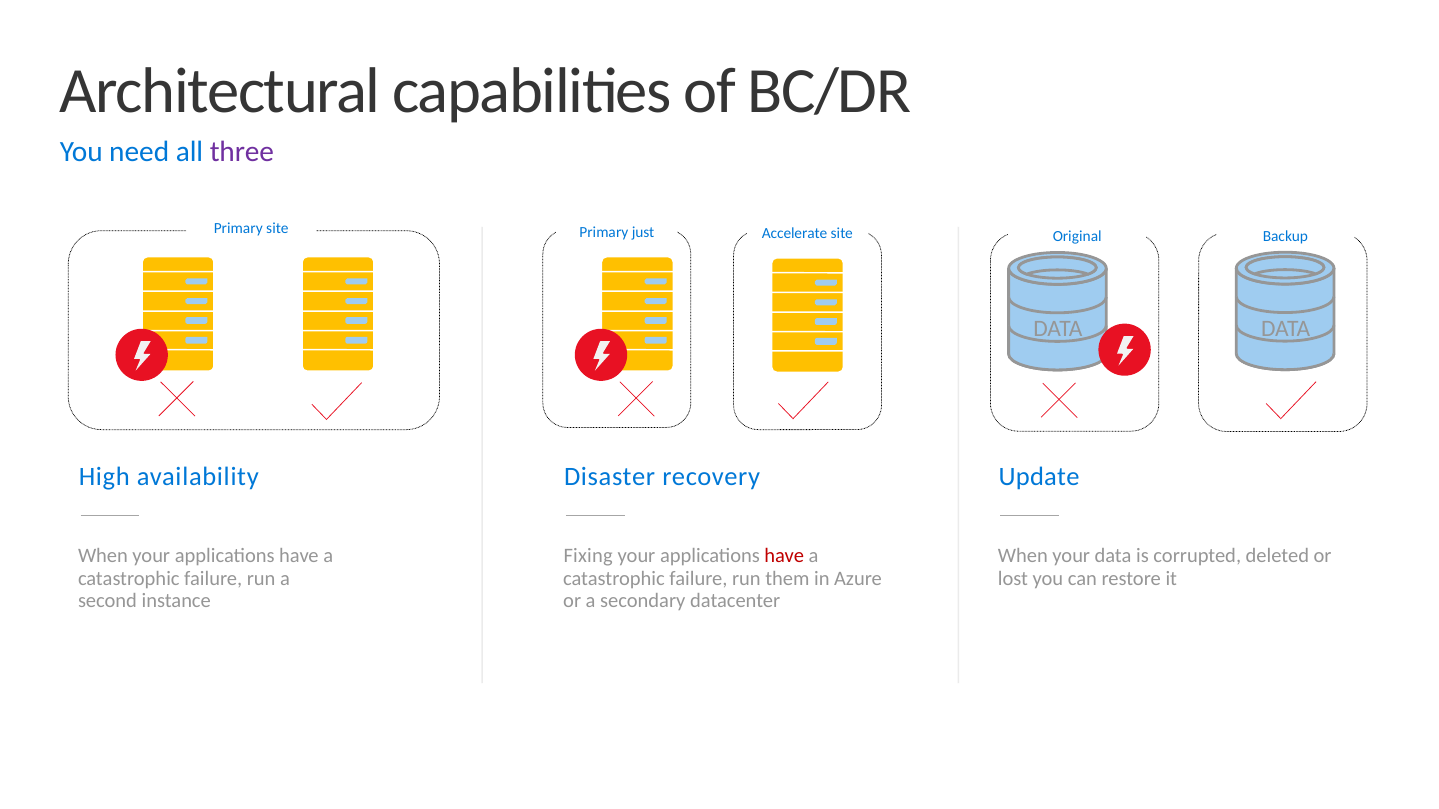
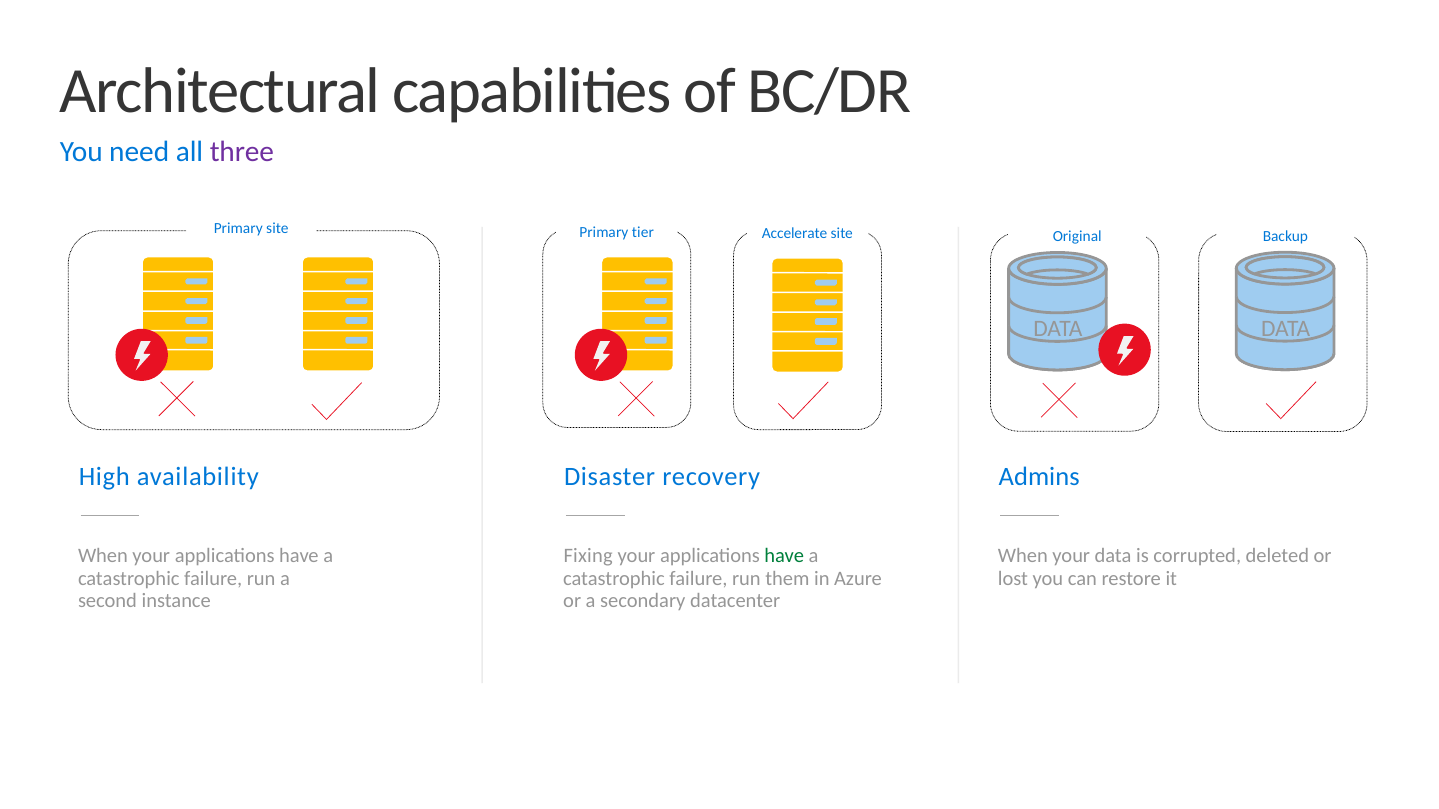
just: just -> tier
Update: Update -> Admins
have at (784, 556) colour: red -> green
